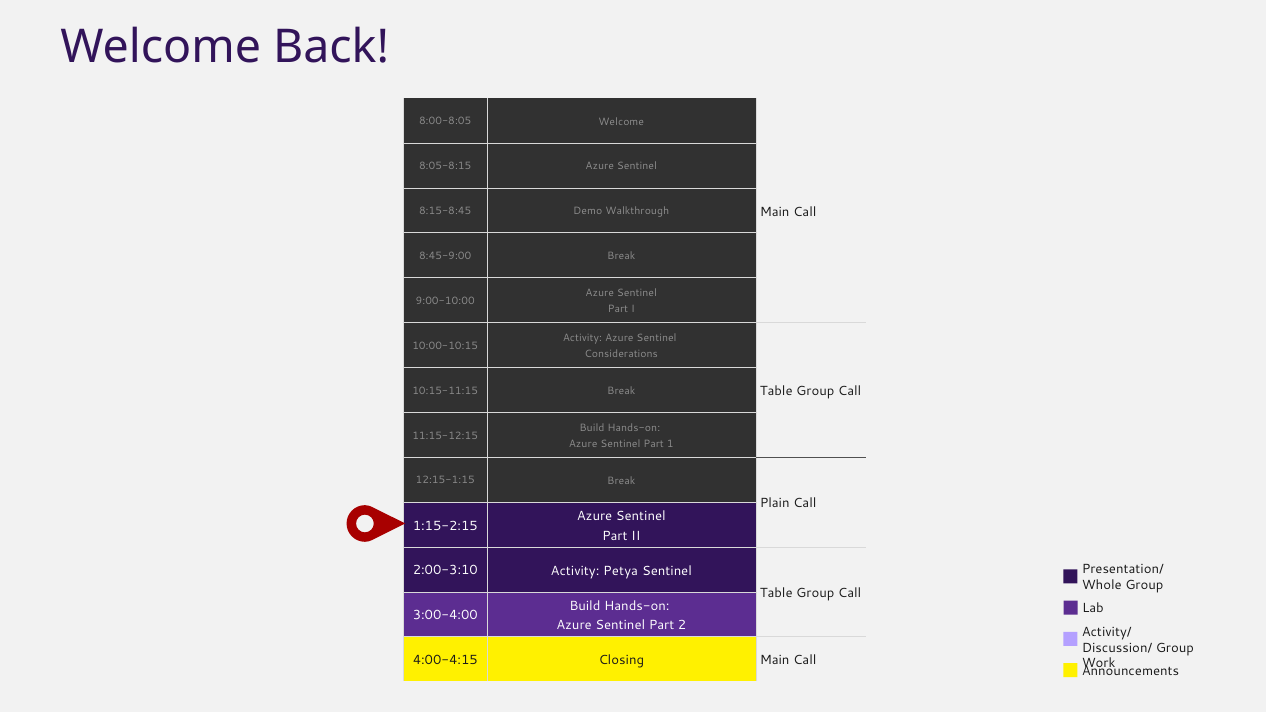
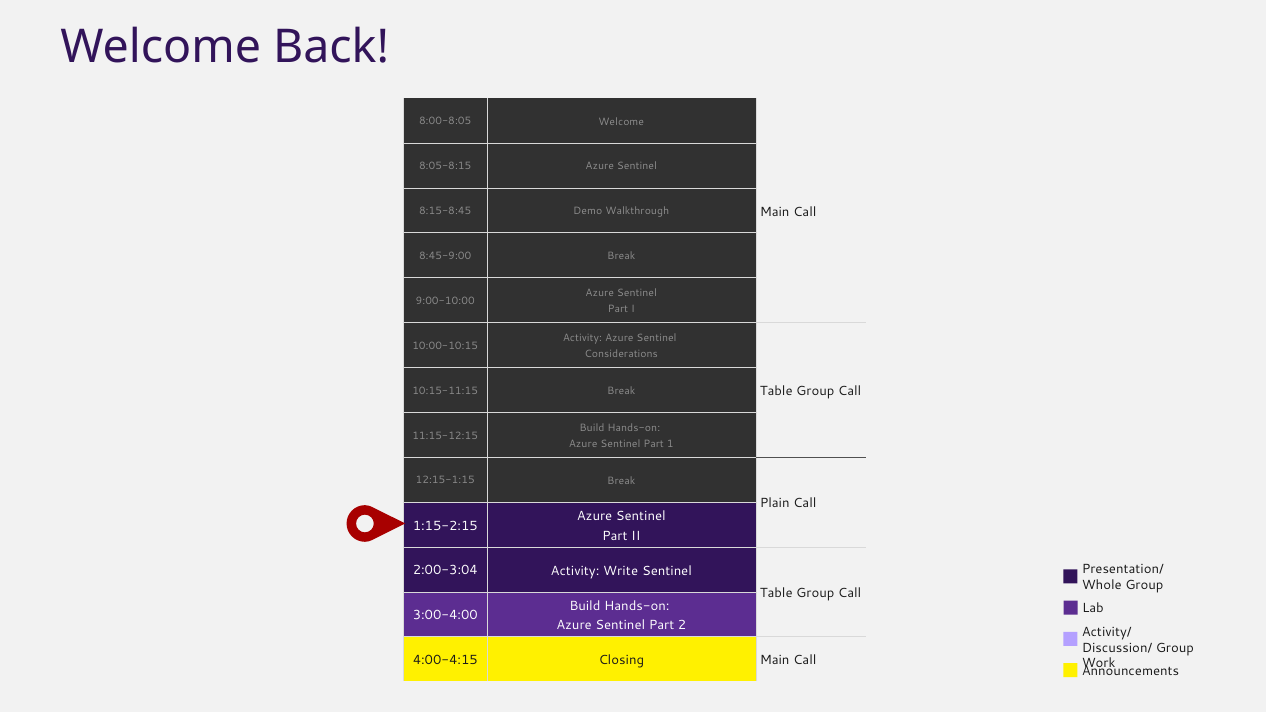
2:00-3:10: 2:00-3:10 -> 2:00-3:04
Petya: Petya -> Write
